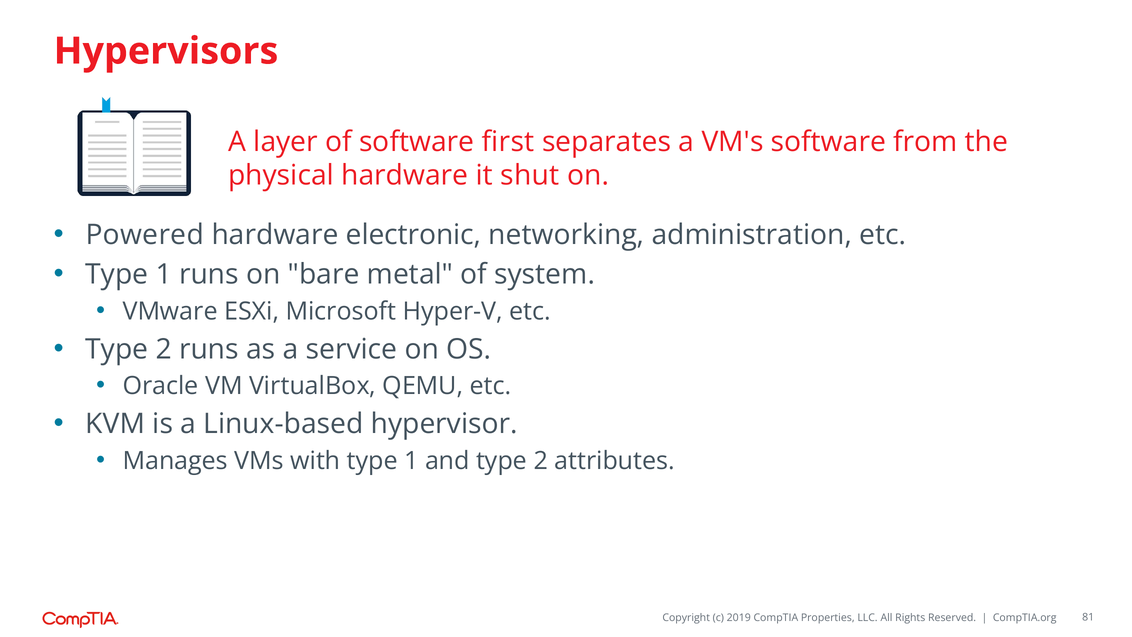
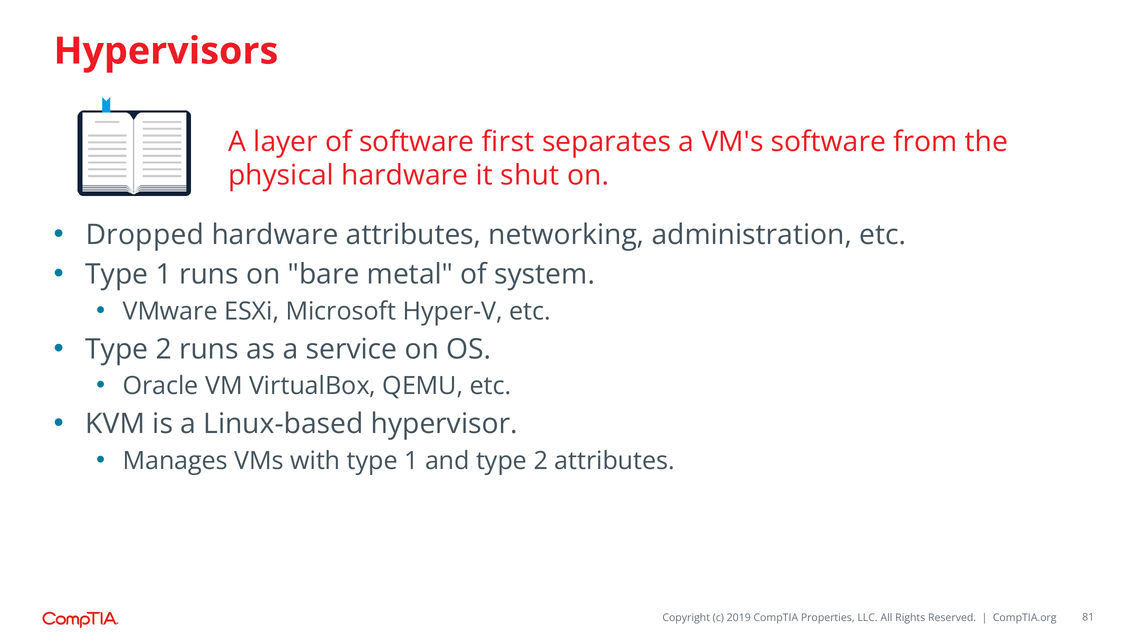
Powered: Powered -> Dropped
hardware electronic: electronic -> attributes
